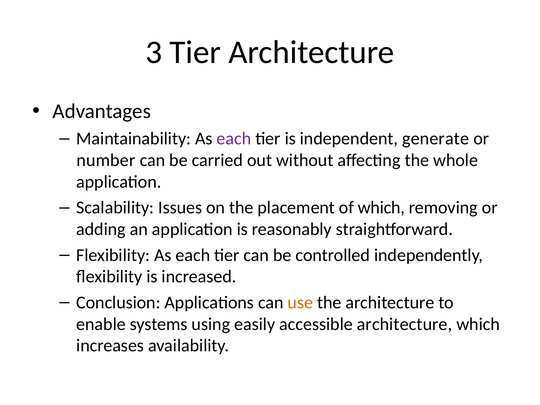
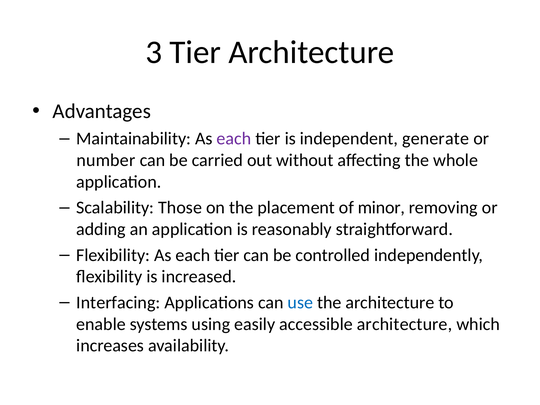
Issues: Issues -> Those
of which: which -> minor
Conclusion: Conclusion -> Interfacing
use colour: orange -> blue
